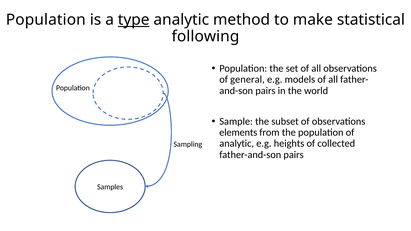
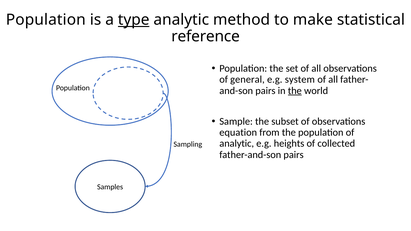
following: following -> reference
models: models -> system
the at (295, 91) underline: none -> present
elements: elements -> equation
